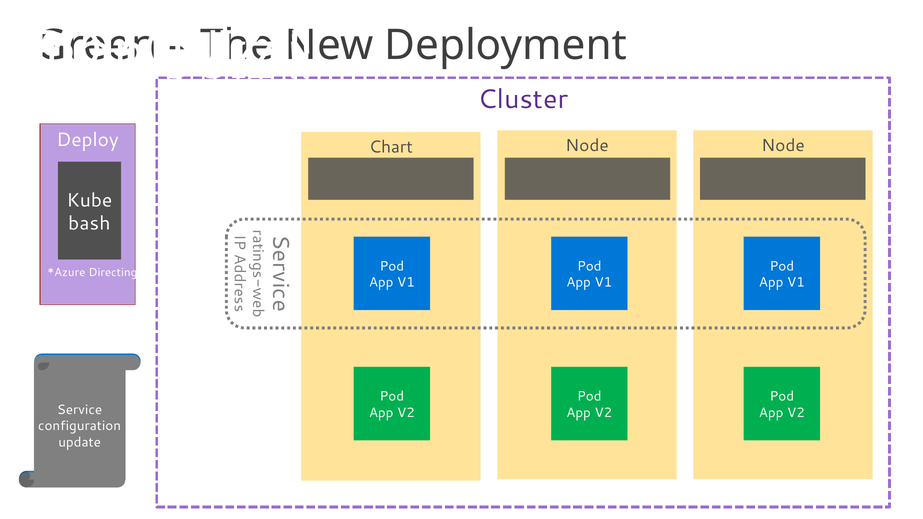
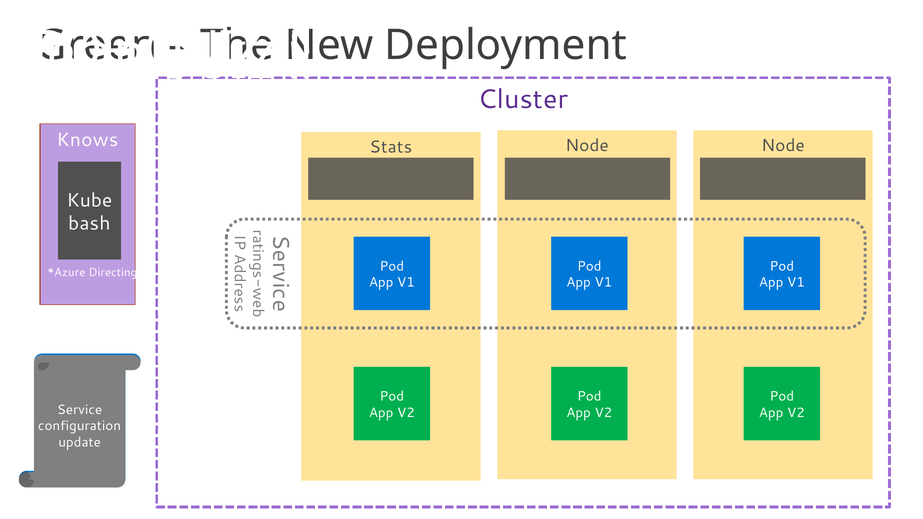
Deploy: Deploy -> Knows
Chart: Chart -> Stats
